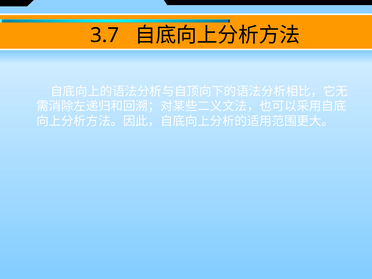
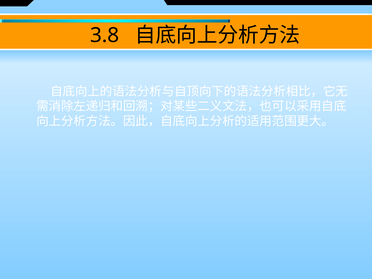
3.7: 3.7 -> 3.8
